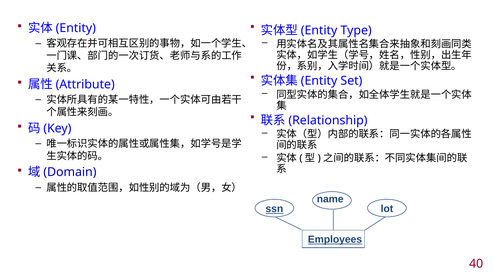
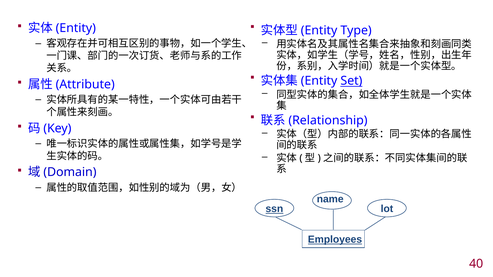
Set underline: none -> present
